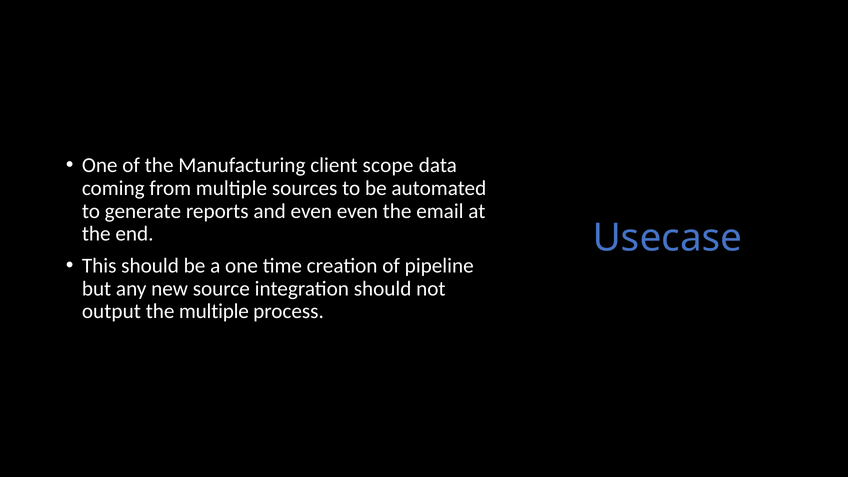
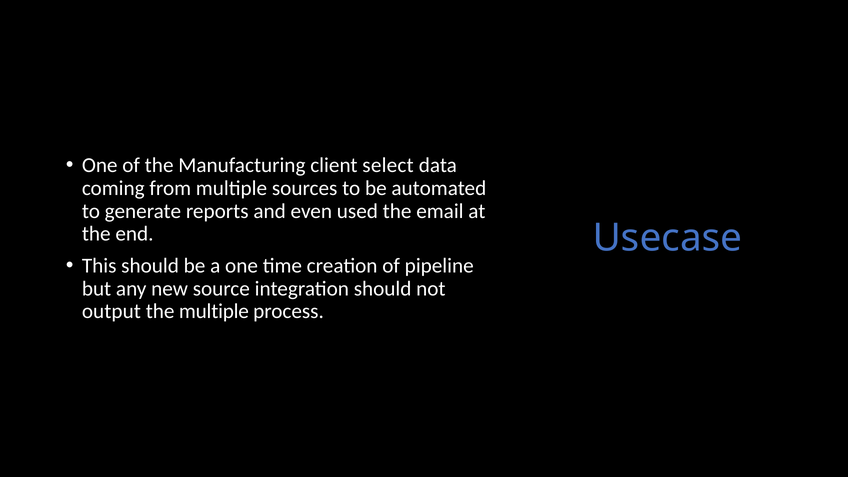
scope: scope -> select
even even: even -> used
